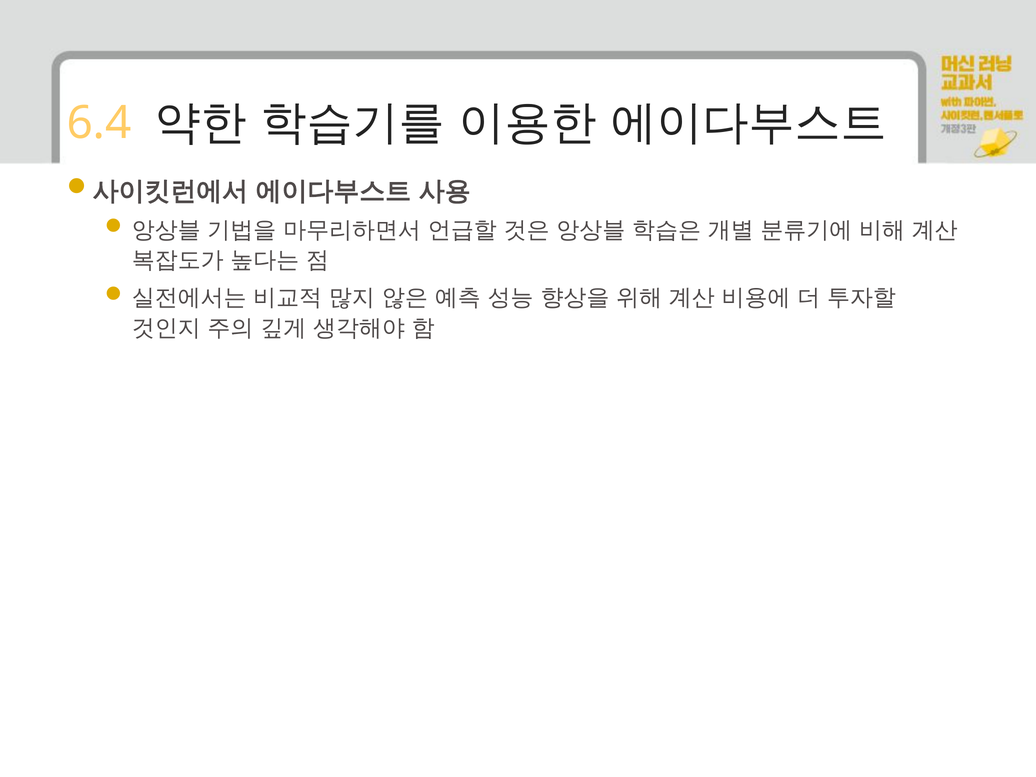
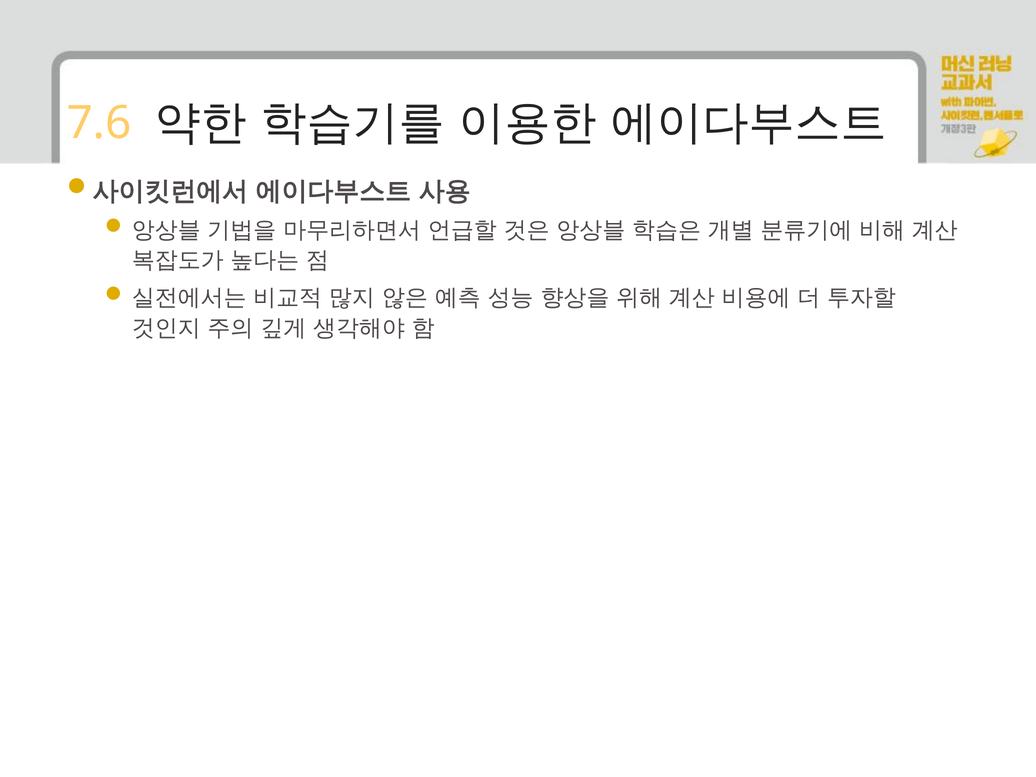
6.4: 6.4 -> 7.6
